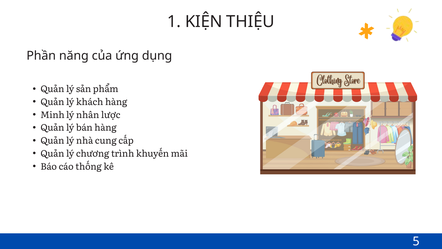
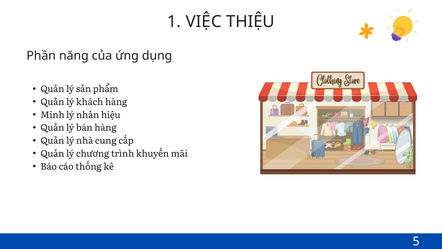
KIỆN: KIỆN -> VIỆC
lược: lược -> hiệu
